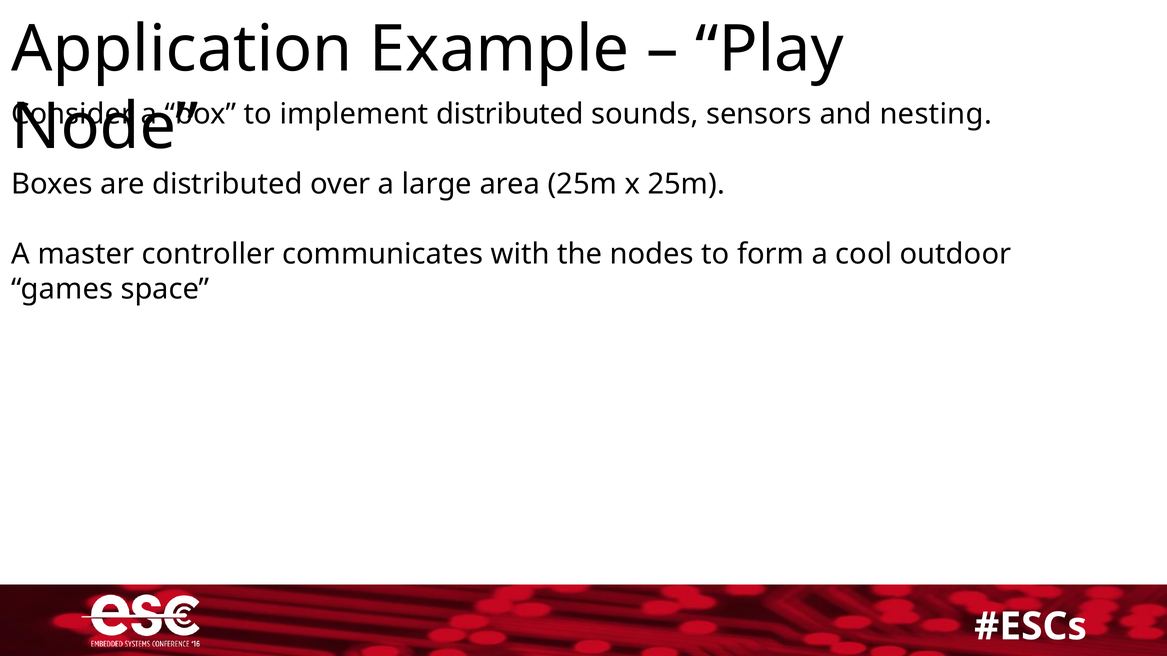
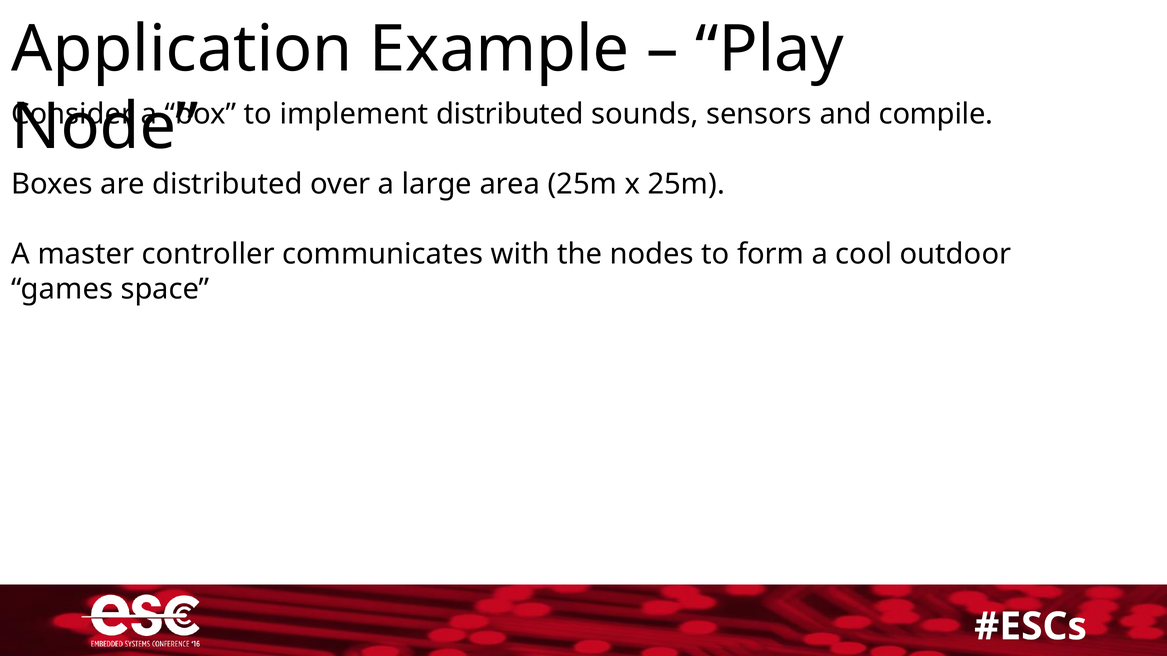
nesting: nesting -> compile
